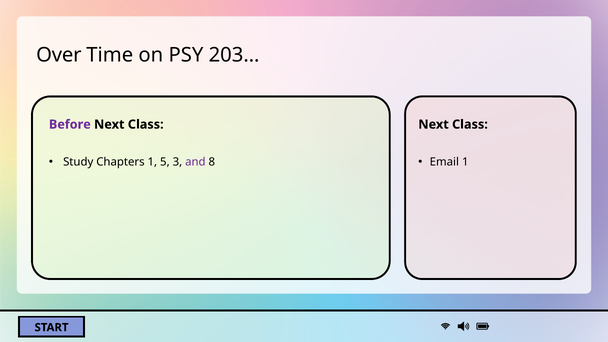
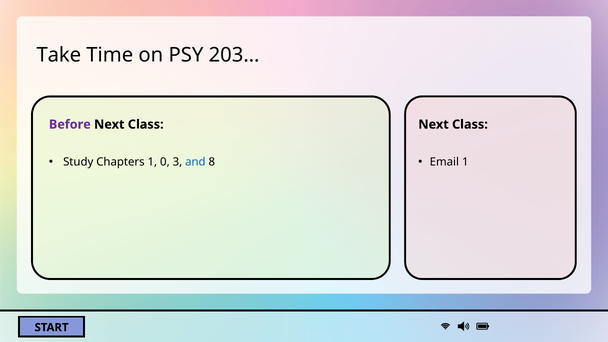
Over: Over -> Take
5: 5 -> 0
and colour: purple -> blue
